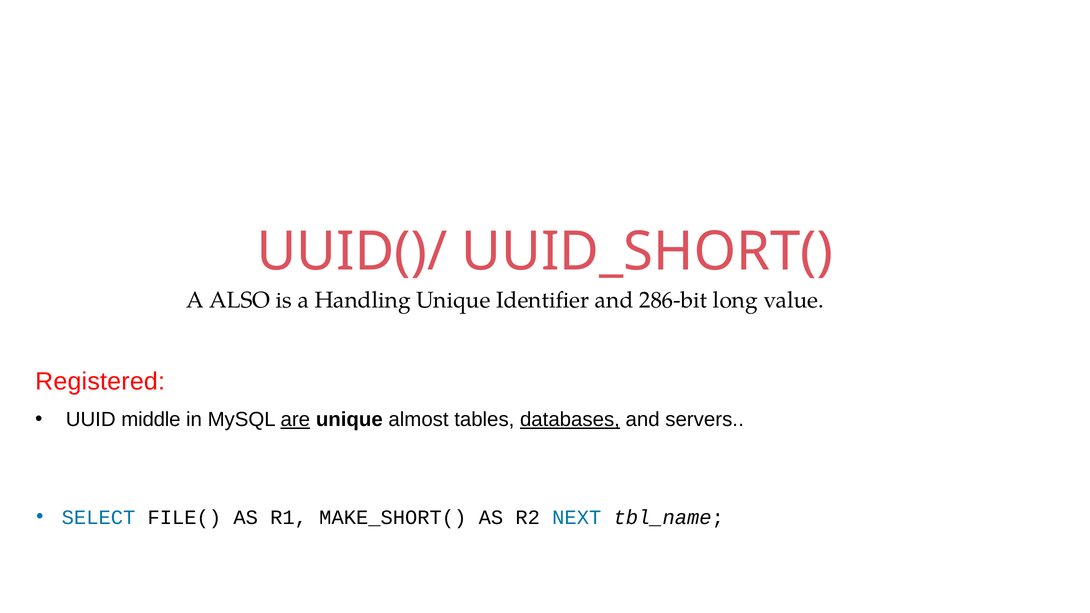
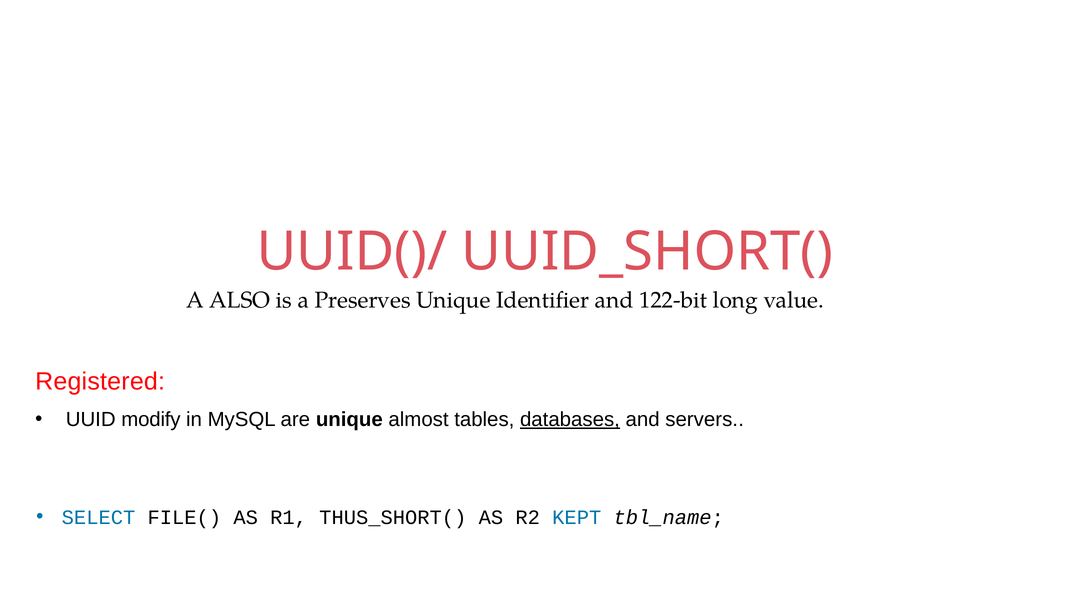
Handling: Handling -> Preserves
286-bit: 286-bit -> 122-bit
middle: middle -> modify
are underline: present -> none
MAKE_SHORT(: MAKE_SHORT( -> THUS_SHORT(
NEXT: NEXT -> KEPT
